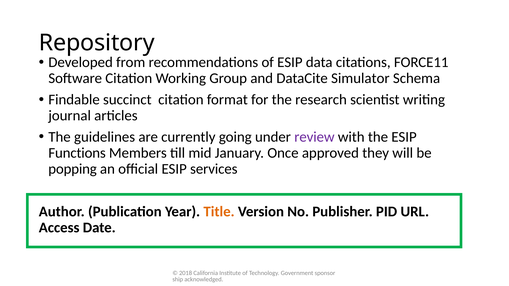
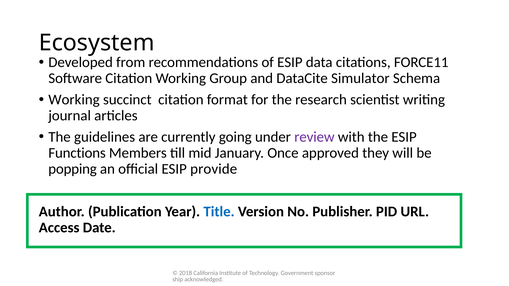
Repository: Repository -> Ecosystem
Findable at (74, 100): Findable -> Working
services: services -> provide
Title colour: orange -> blue
